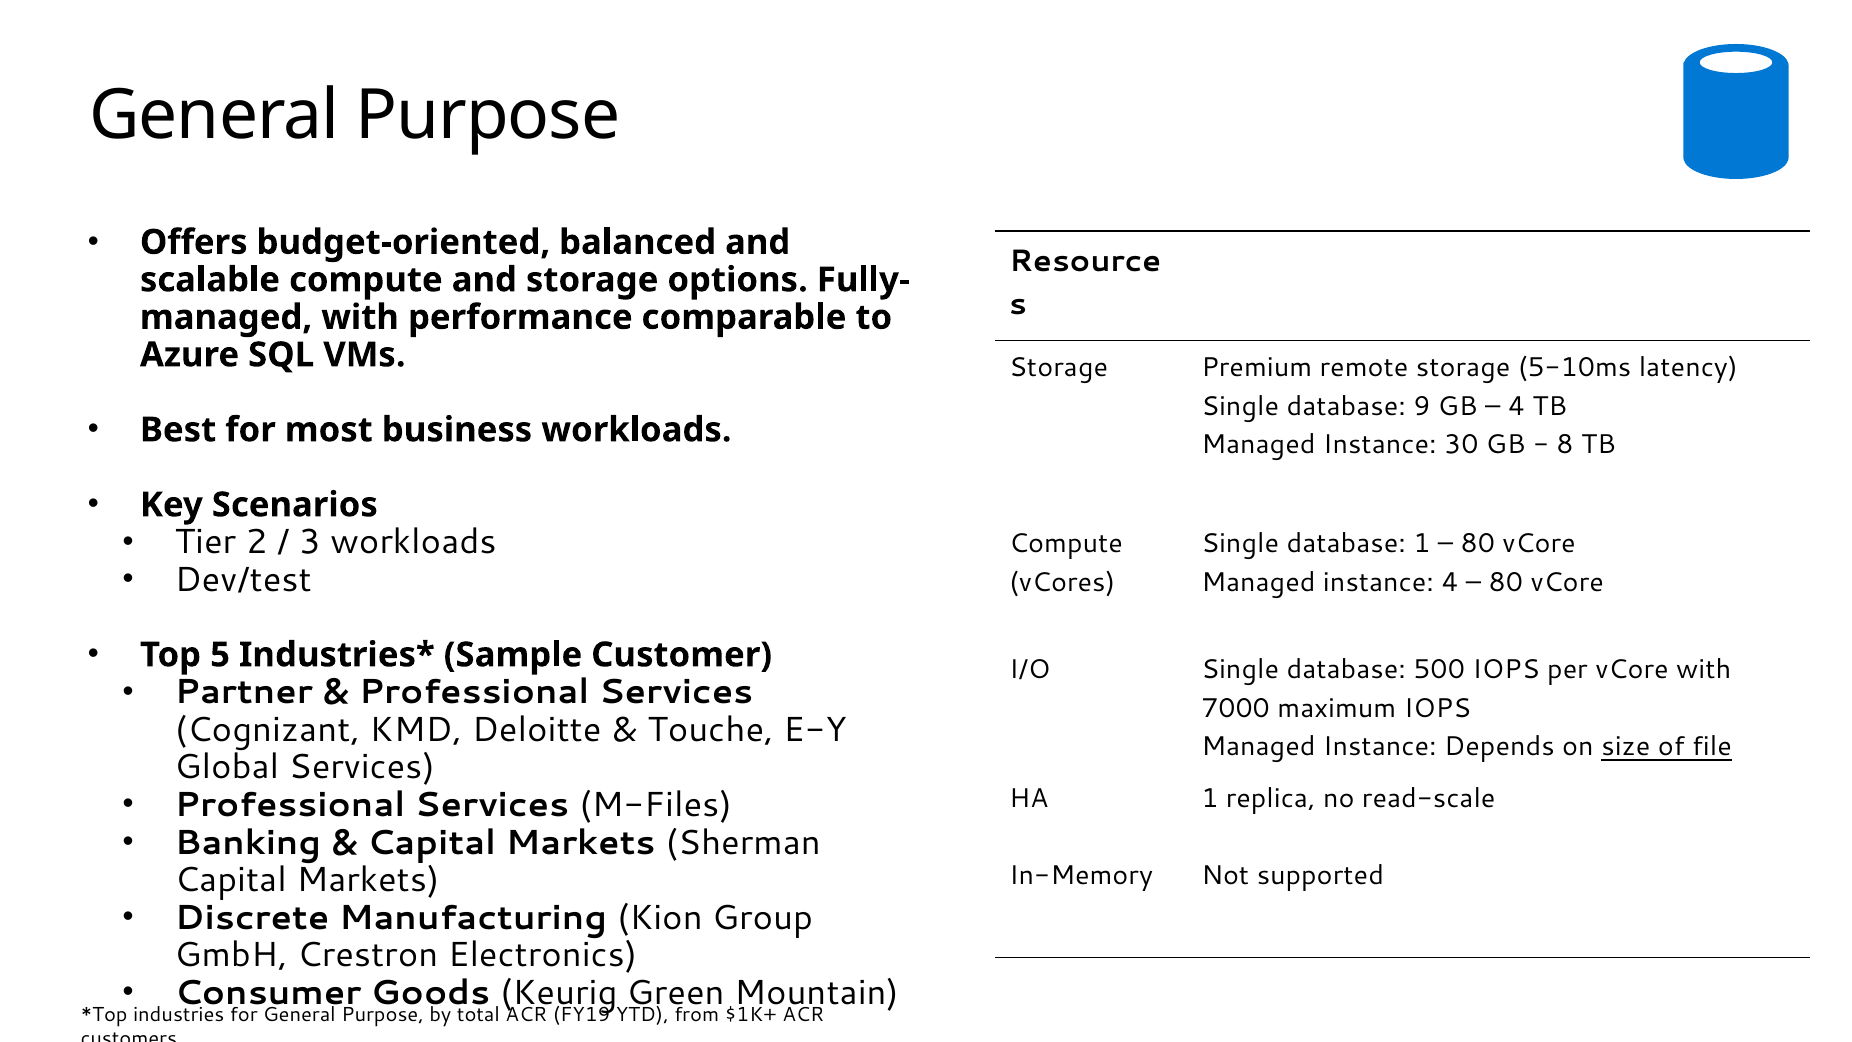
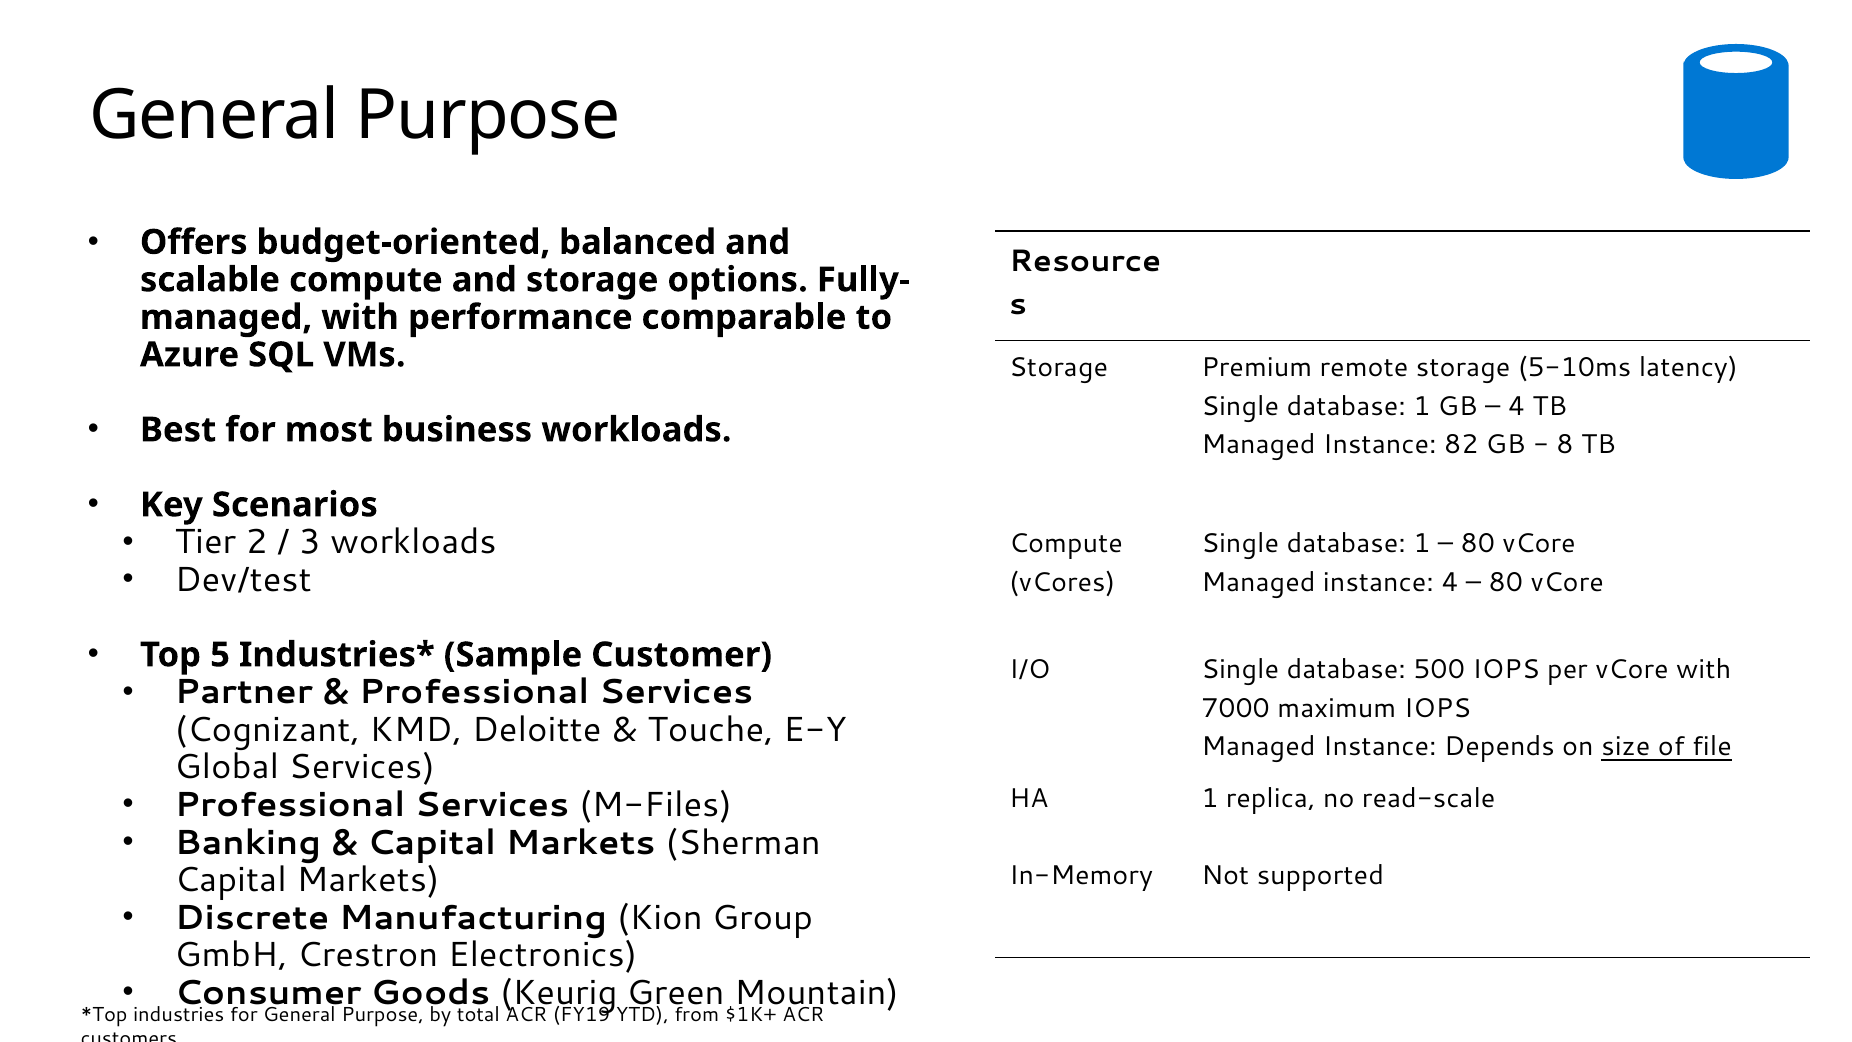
9 at (1422, 406): 9 -> 1
30: 30 -> 82
